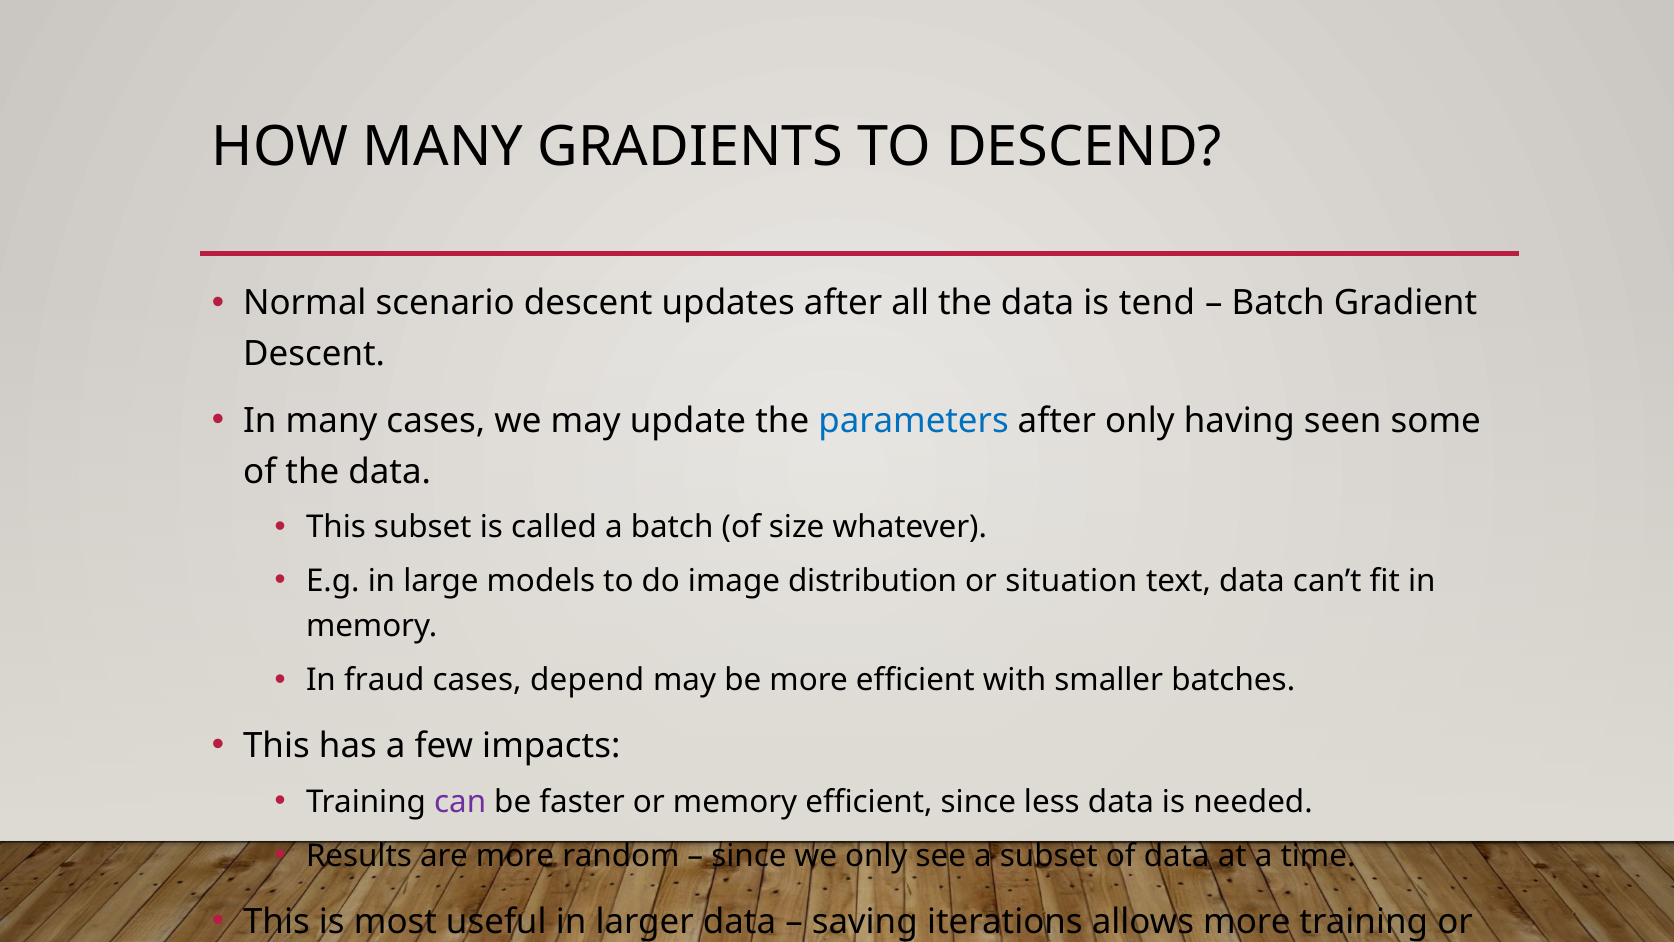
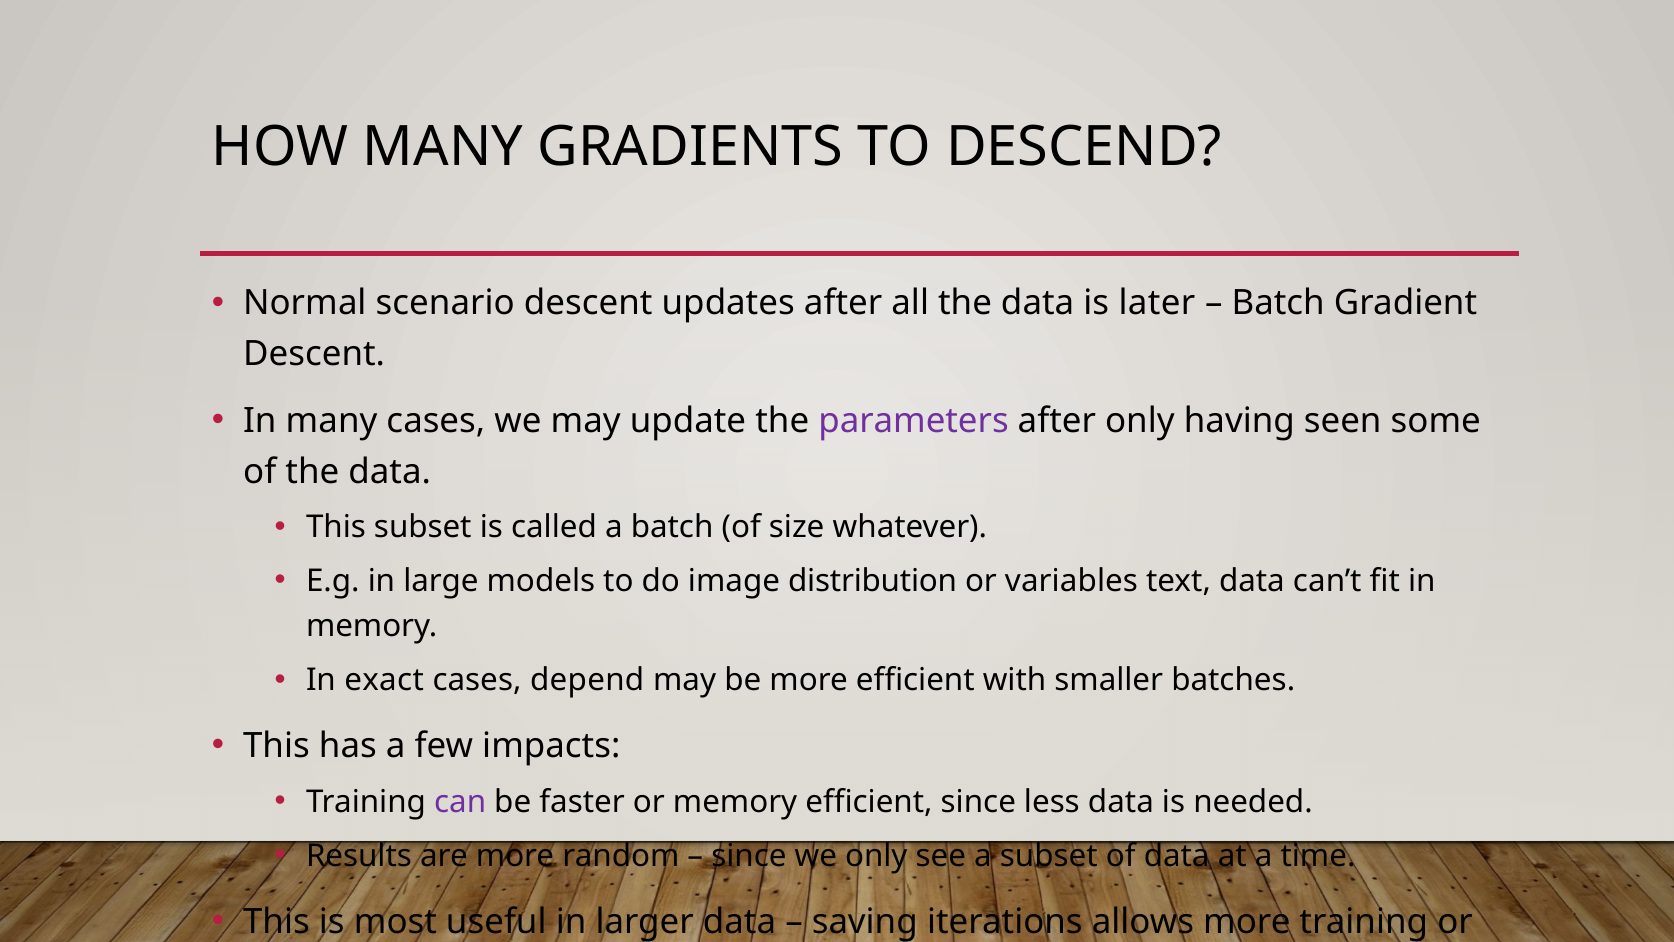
tend: tend -> later
parameters colour: blue -> purple
situation: situation -> variables
fraud: fraud -> exact
